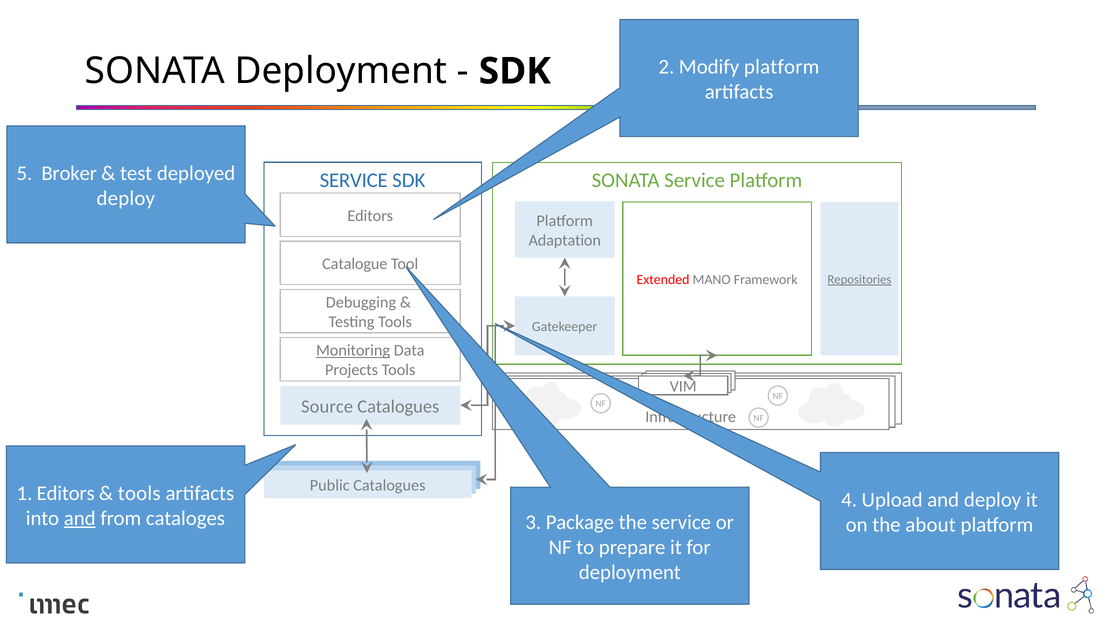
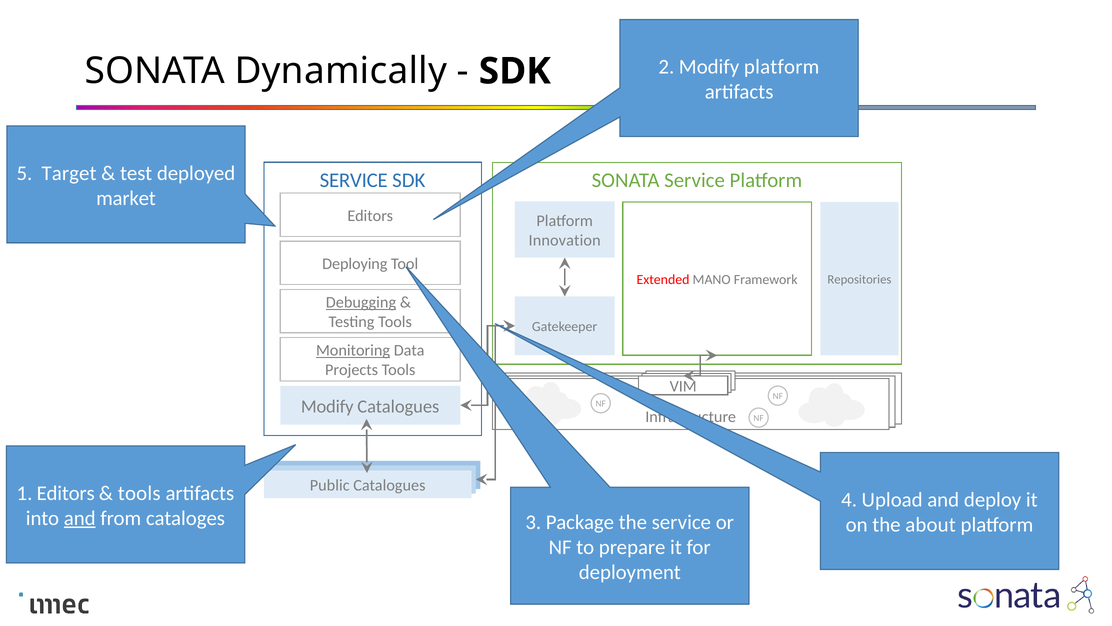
SONATA Deployment: Deployment -> Dynamically
Broker: Broker -> Target
deploy at (126, 198): deploy -> market
Adaptation: Adaptation -> Innovation
Catalogue: Catalogue -> Deploying
Repositories underline: present -> none
Debugging underline: none -> present
Source at (327, 406): Source -> Modify
